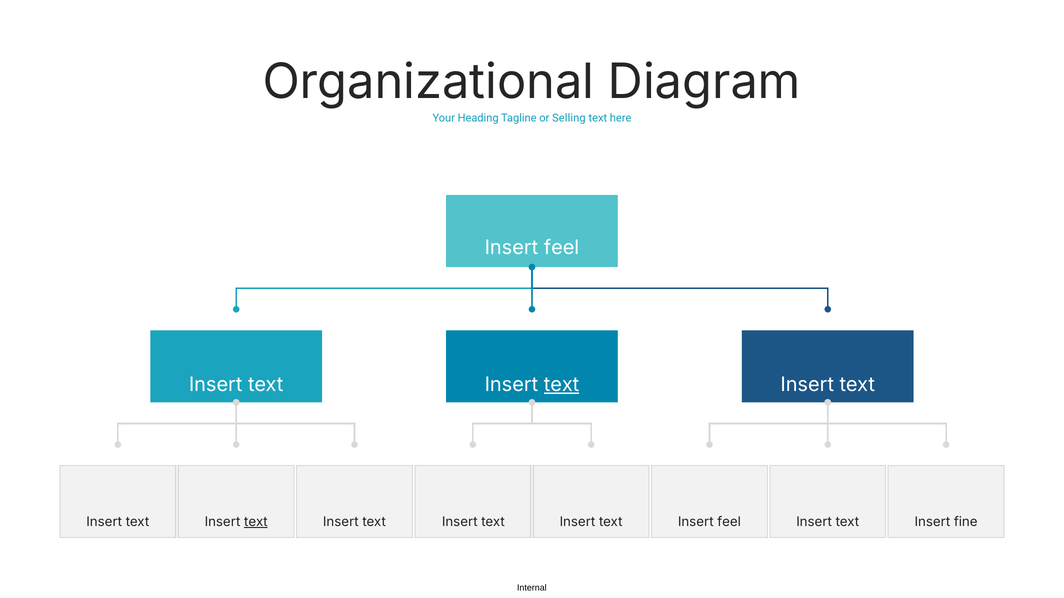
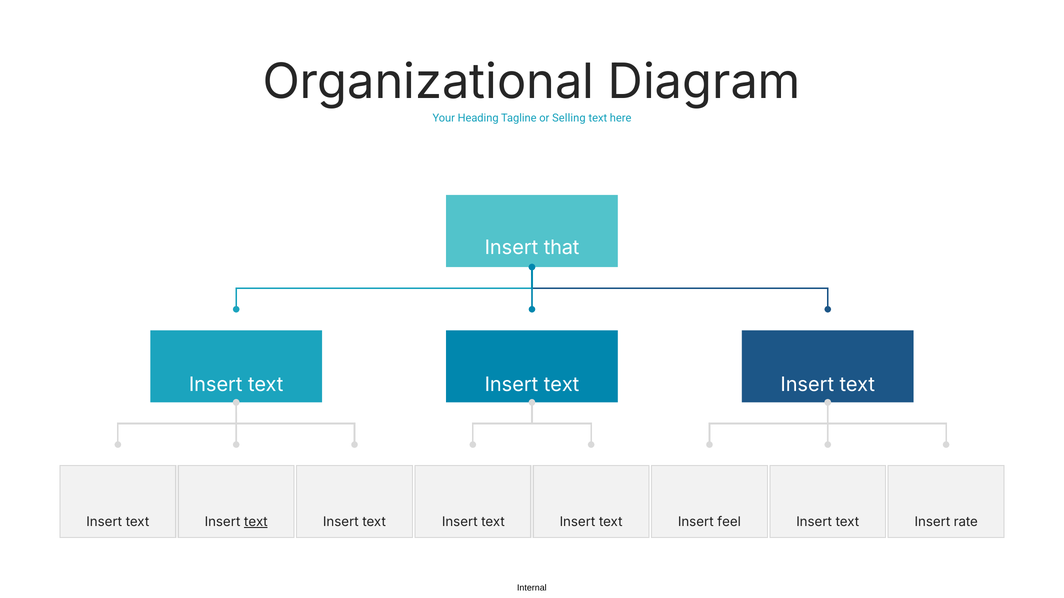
feel at (562, 248): feel -> that
text at (562, 385) underline: present -> none
fine: fine -> rate
